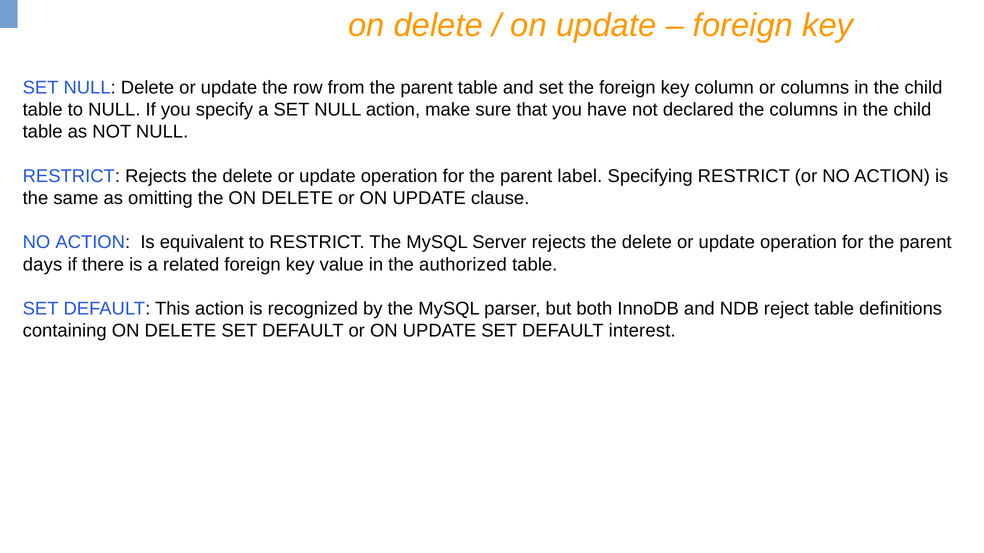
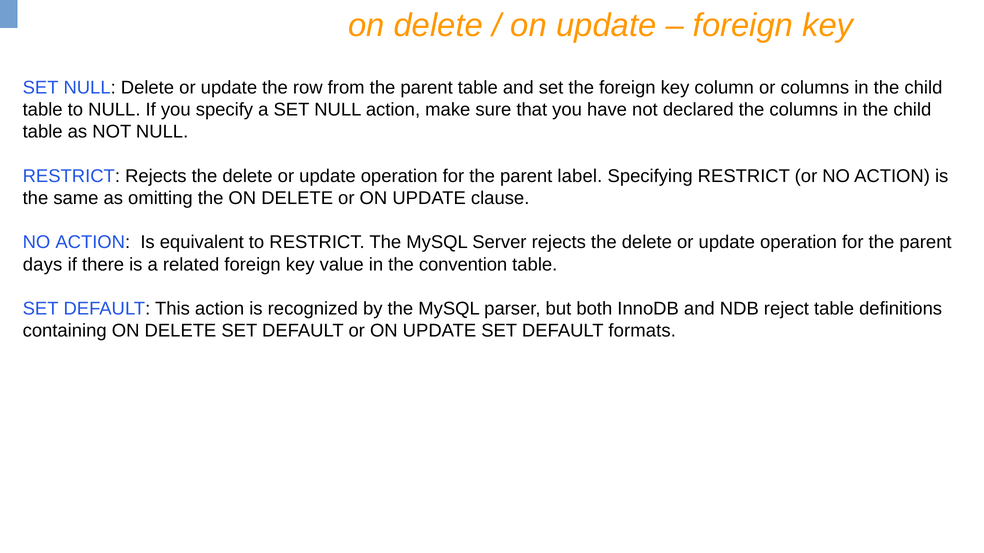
authorized: authorized -> convention
interest: interest -> formats
